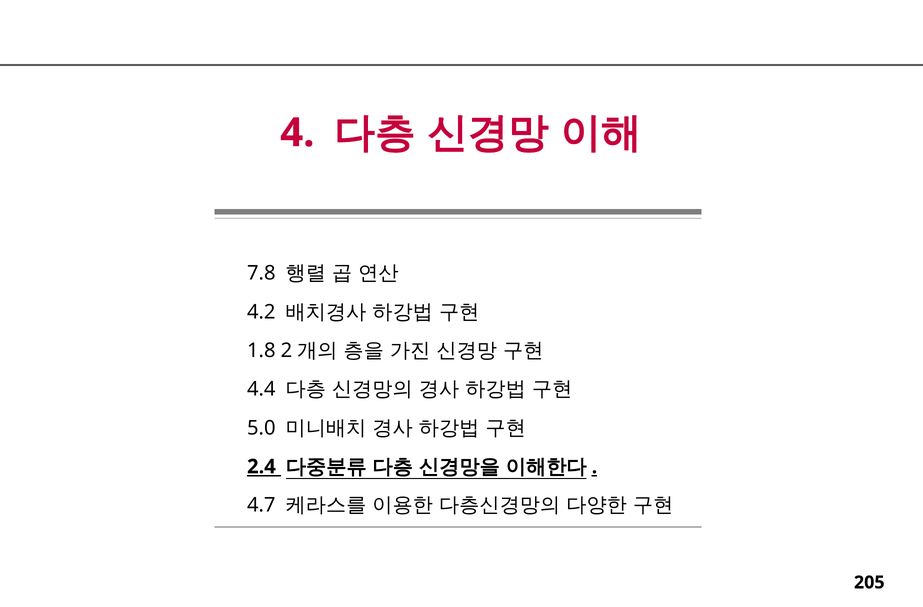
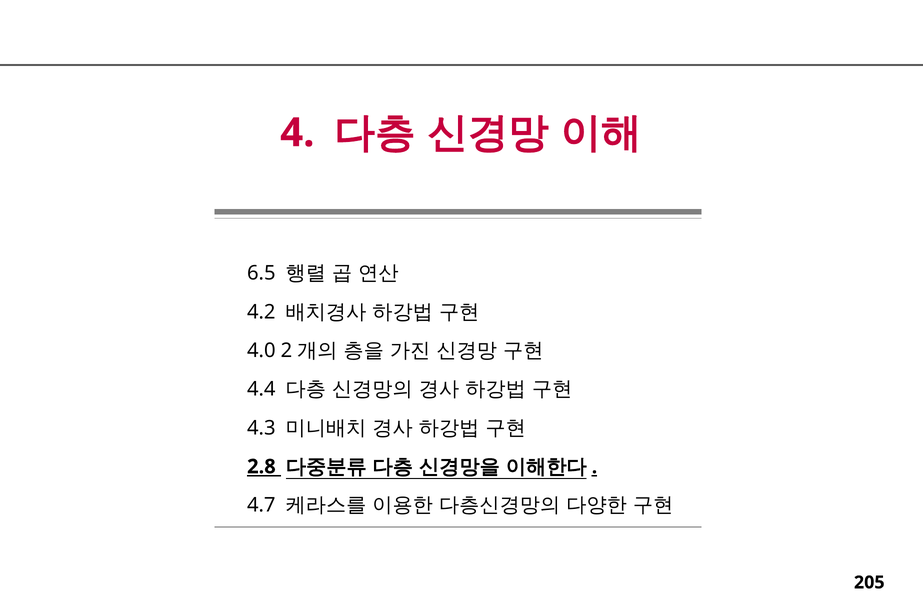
7.8: 7.8 -> 6.5
1.8: 1.8 -> 4.0
5.0: 5.0 -> 4.3
2.4: 2.4 -> 2.8
